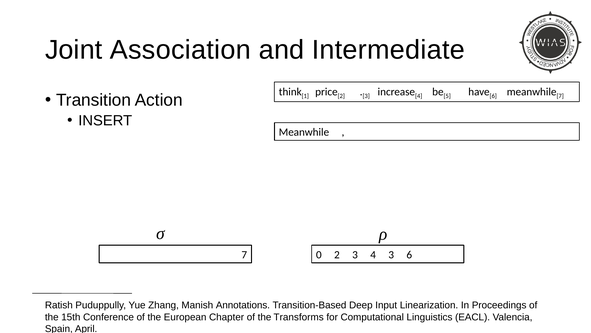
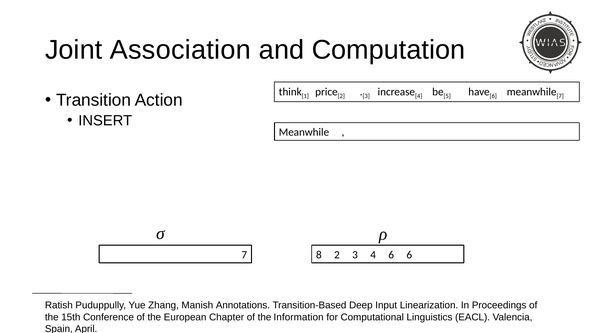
Intermediate: Intermediate -> Computation
0: 0 -> 8
4 3: 3 -> 6
Transforms: Transforms -> Information
